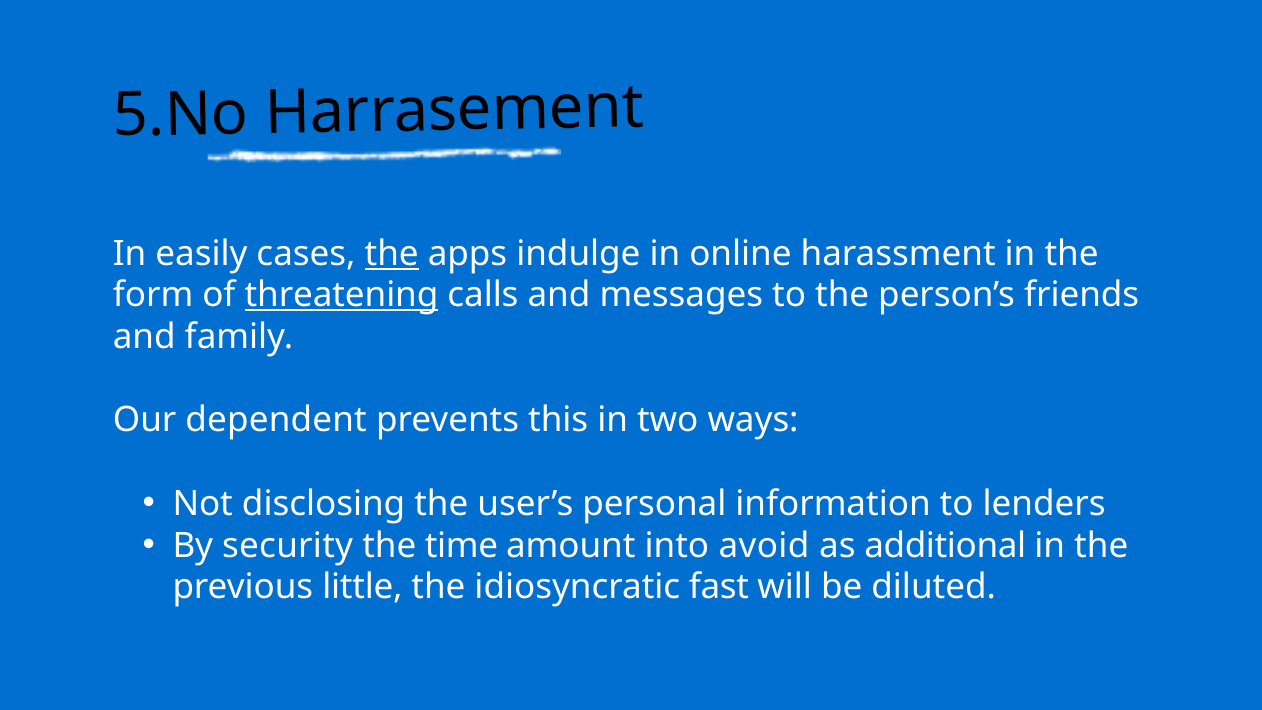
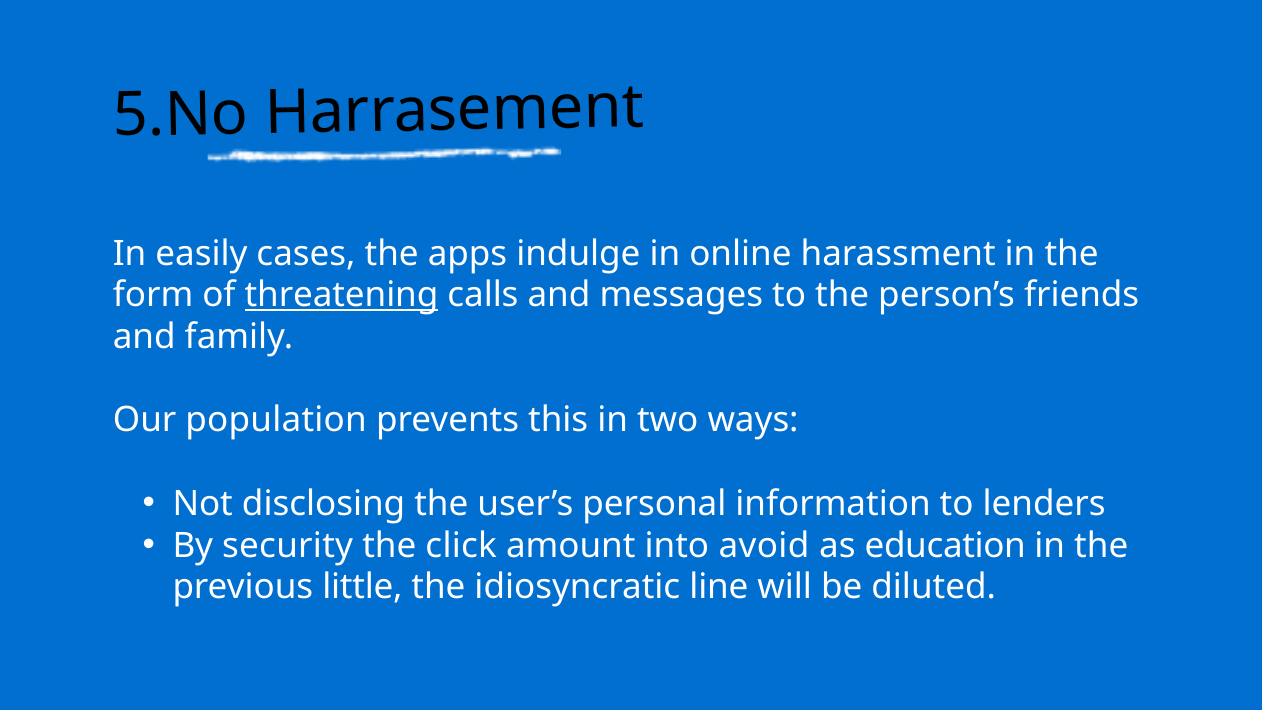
the at (392, 254) underline: present -> none
dependent: dependent -> population
time: time -> click
additional: additional -> education
fast: fast -> line
